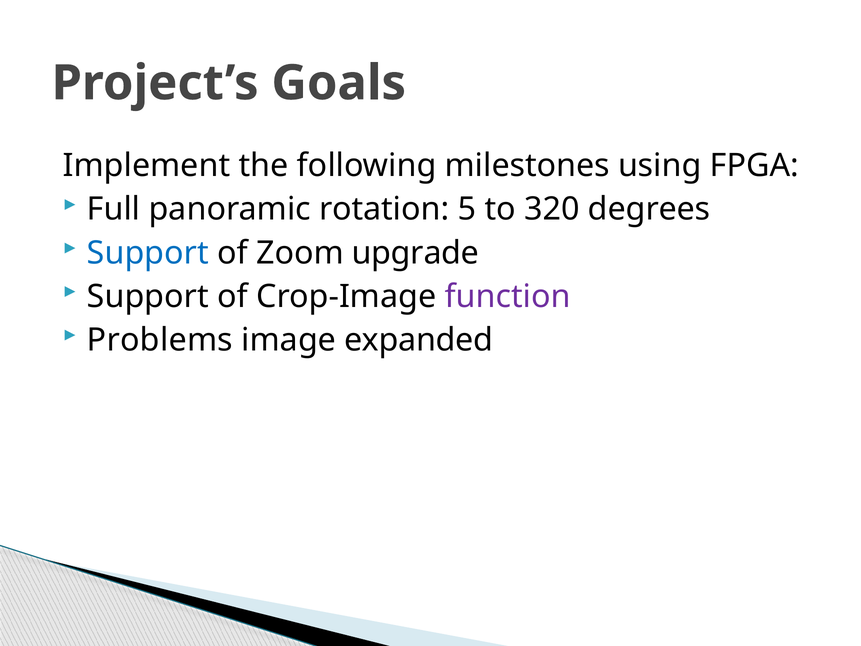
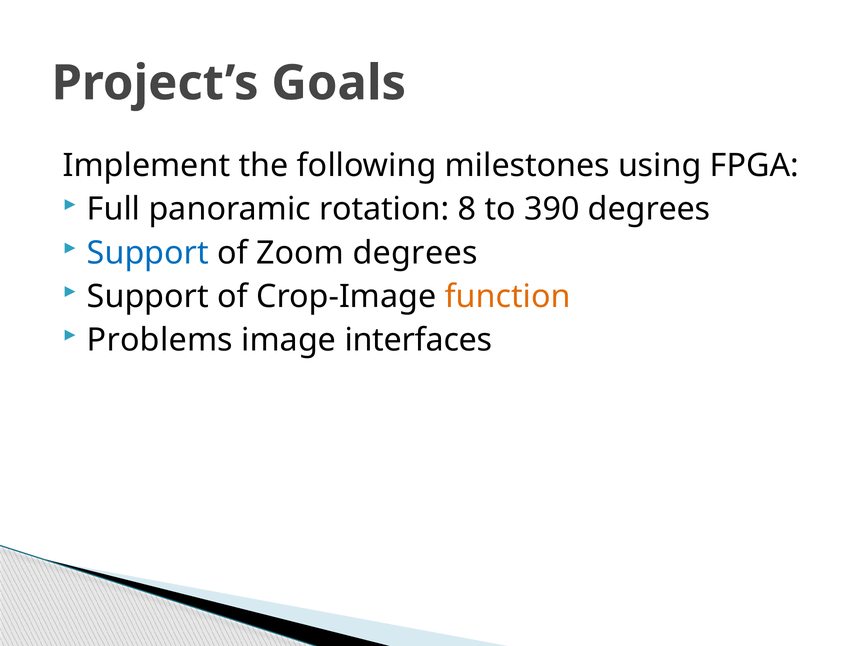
5: 5 -> 8
320: 320 -> 390
Zoom upgrade: upgrade -> degrees
function colour: purple -> orange
expanded: expanded -> interfaces
